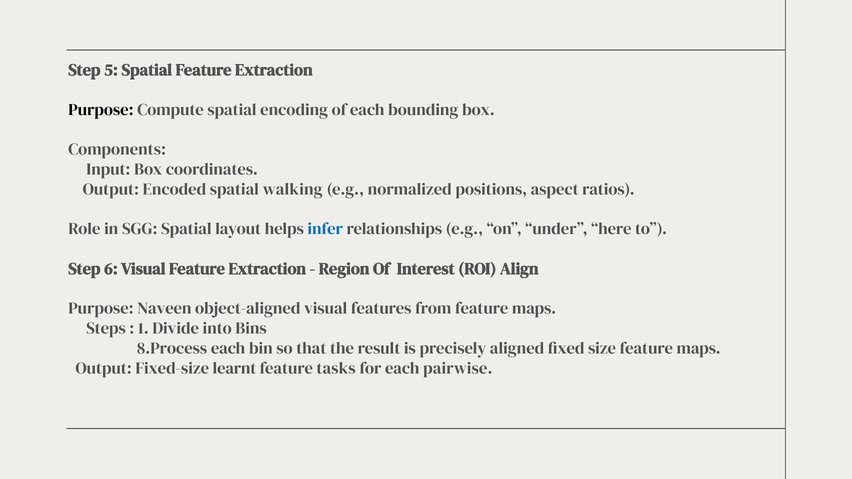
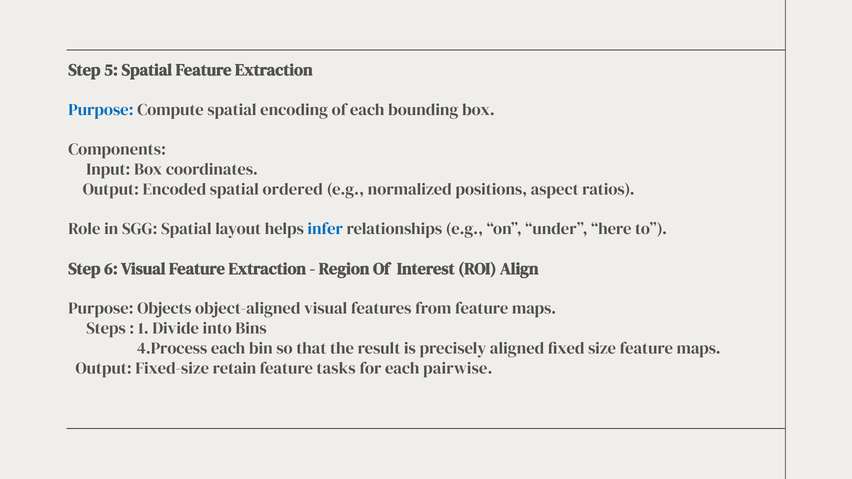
Purpose at (101, 110) colour: black -> blue
walking: walking -> ordered
Naveen: Naveen -> Objects
8.Process: 8.Process -> 4.Process
learnt: learnt -> retain
